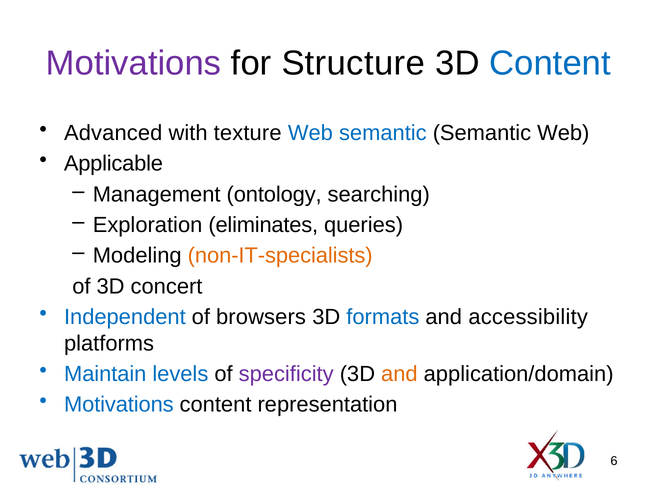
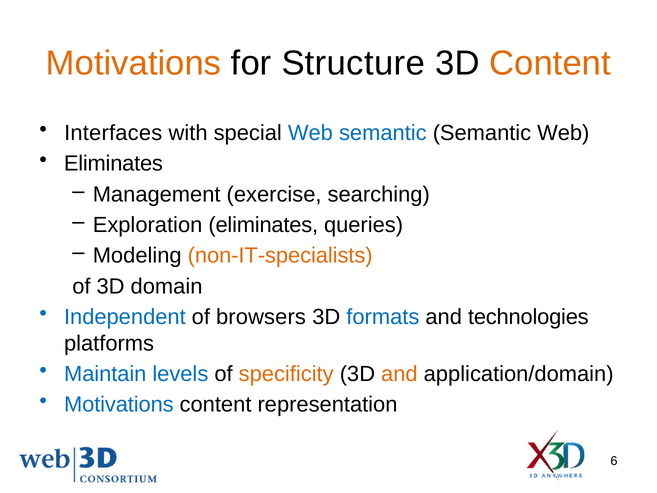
Motivations at (134, 63) colour: purple -> orange
Content at (550, 63) colour: blue -> orange
Advanced: Advanced -> Interfaces
texture: texture -> special
Applicable at (113, 164): Applicable -> Eliminates
ontology: ontology -> exercise
concert: concert -> domain
accessibility: accessibility -> technologies
specificity colour: purple -> orange
